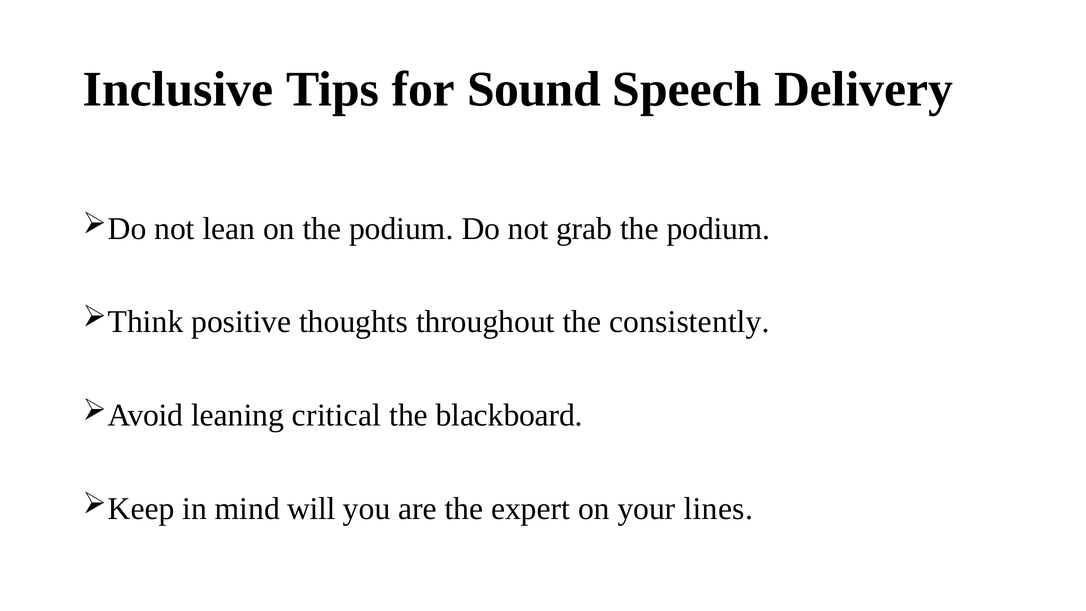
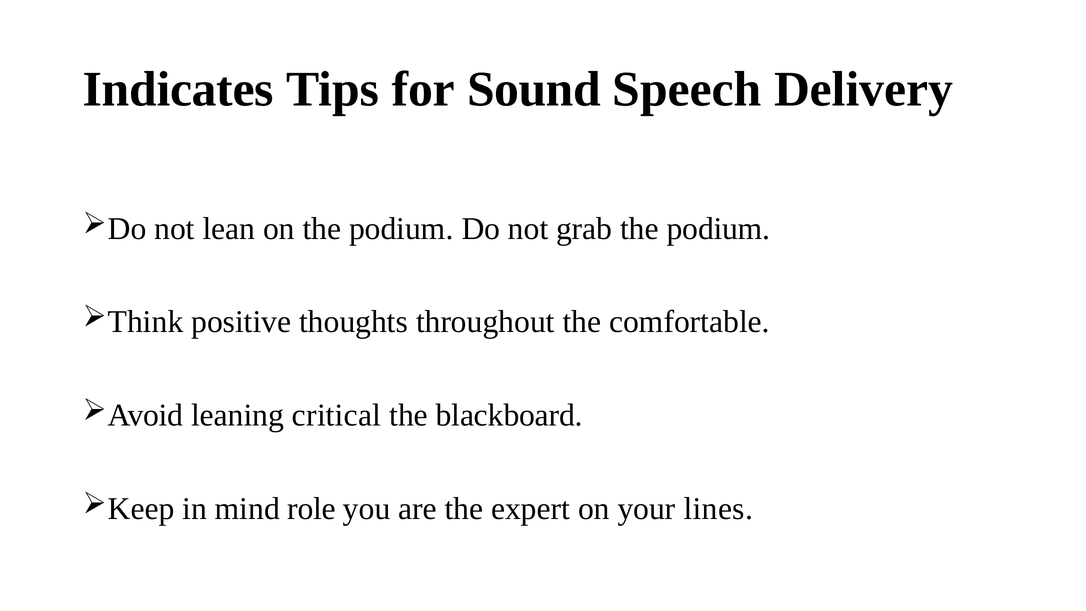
Inclusive: Inclusive -> Indicates
consistently: consistently -> comfortable
will: will -> role
